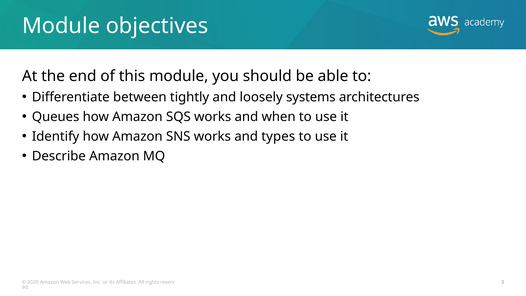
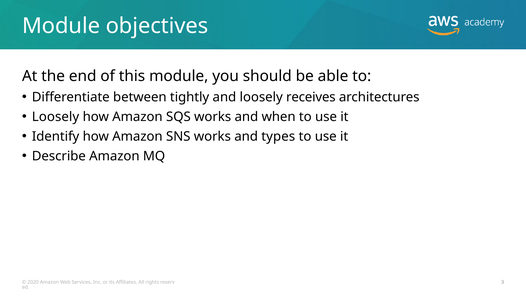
systems: systems -> receives
Queues at (56, 117): Queues -> Loosely
